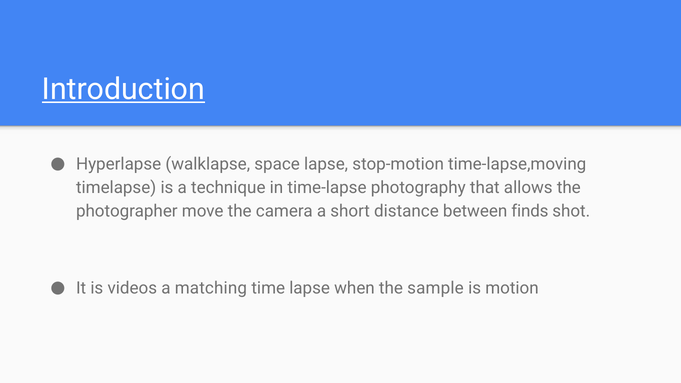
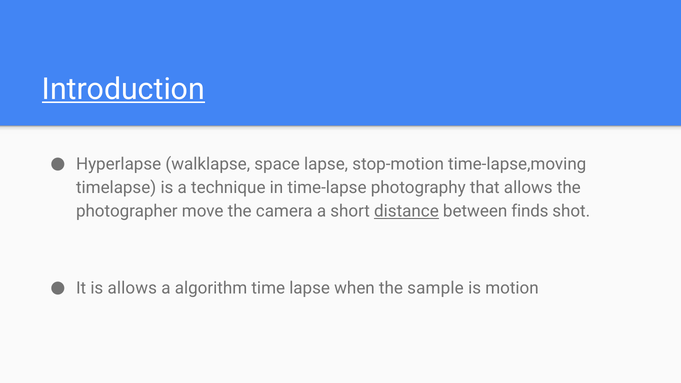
distance underline: none -> present
is videos: videos -> allows
matching: matching -> algorithm
